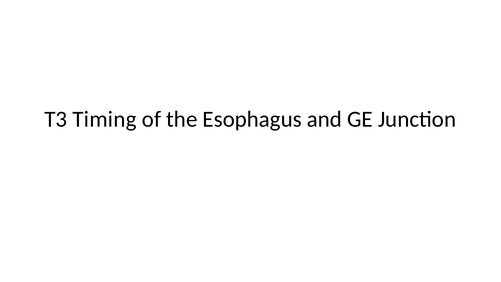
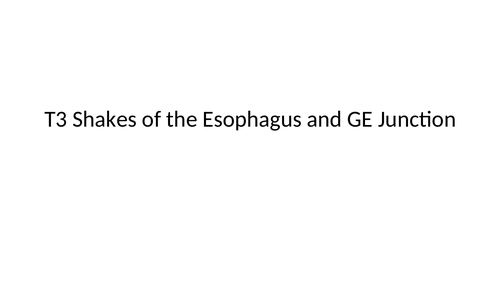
Timing: Timing -> Shakes
